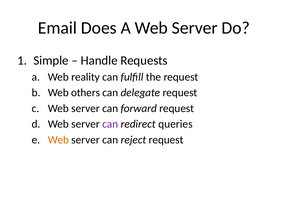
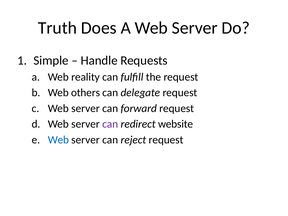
Email: Email -> Truth
queries: queries -> website
Web at (58, 140) colour: orange -> blue
